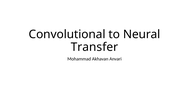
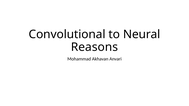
Transfer: Transfer -> Reasons
